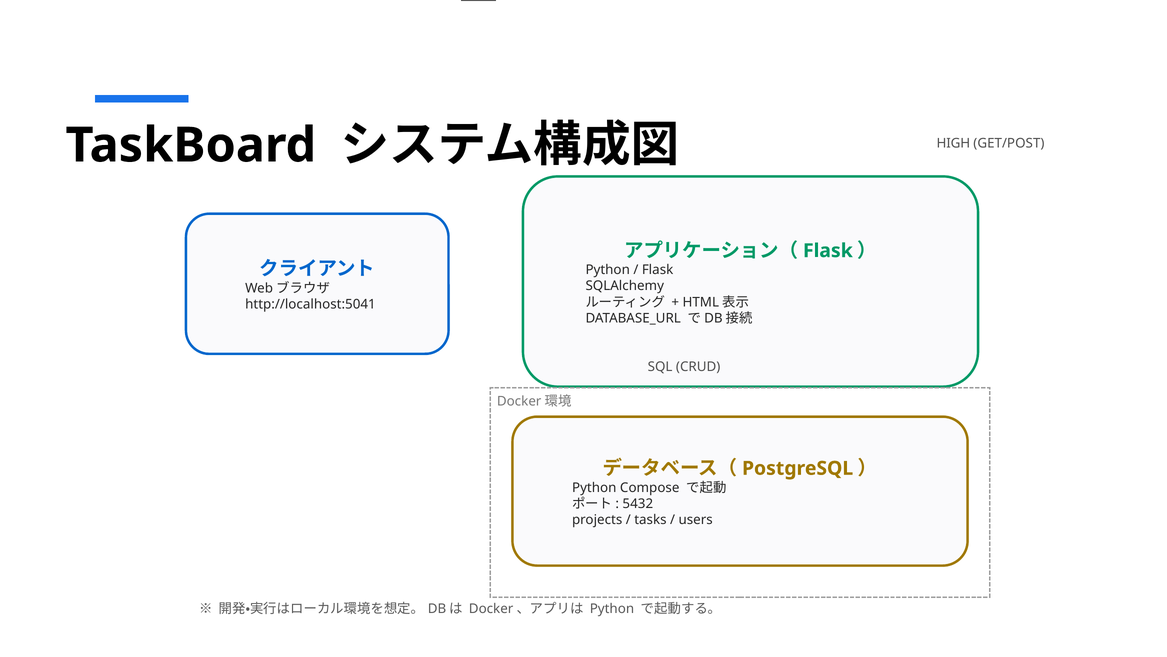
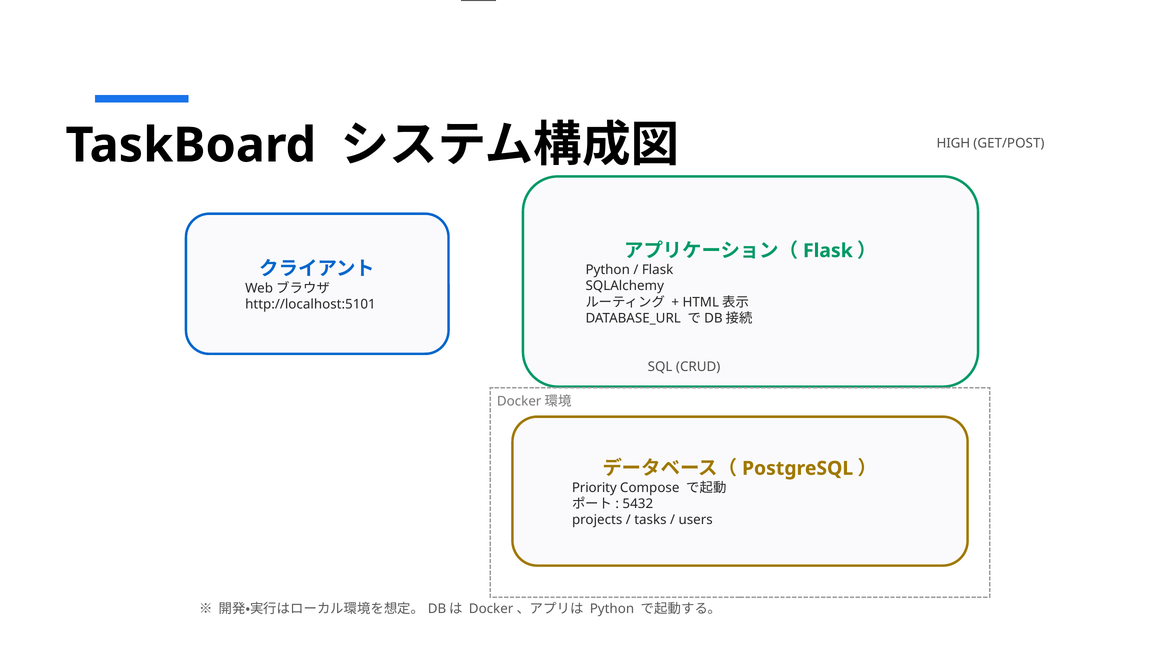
http://localhost:5041: http://localhost:5041 -> http://localhost:5101
Python at (594, 487): Python -> Priority
